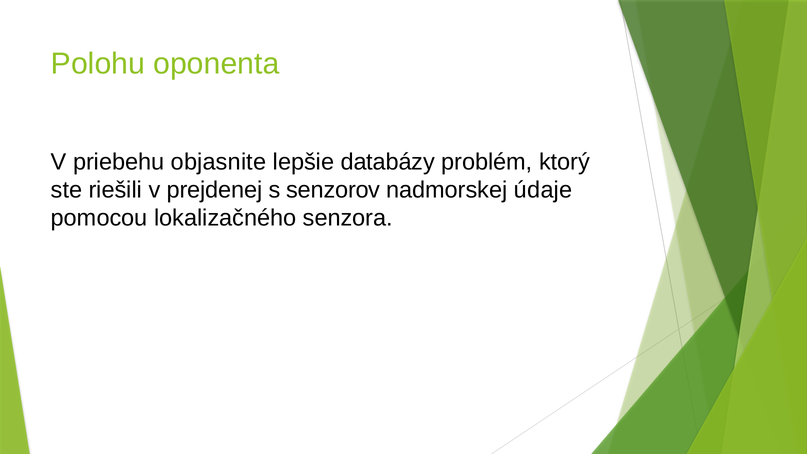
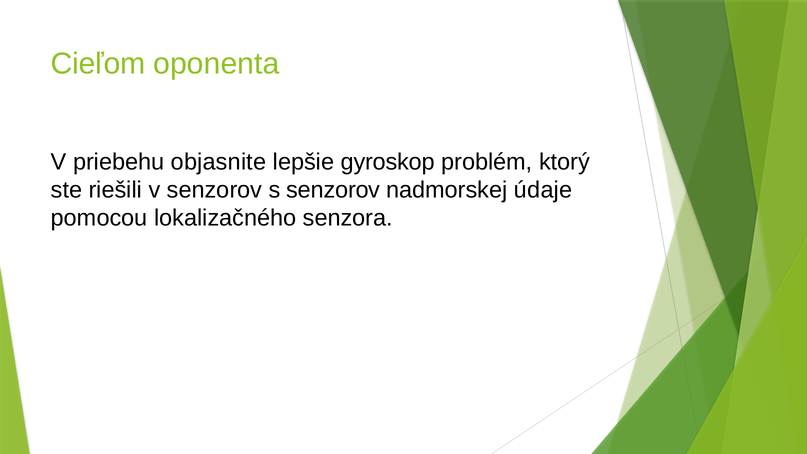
Polohu: Polohu -> Cieľom
databázy: databázy -> gyroskop
v prejdenej: prejdenej -> senzorov
